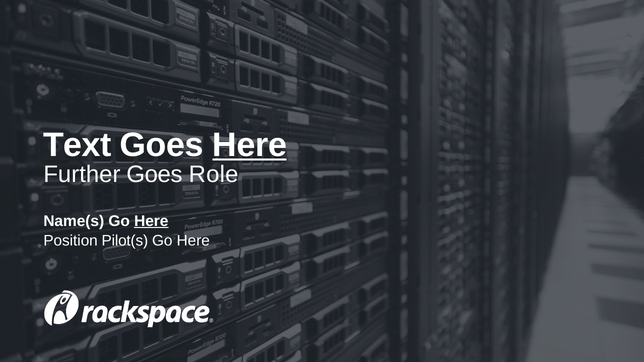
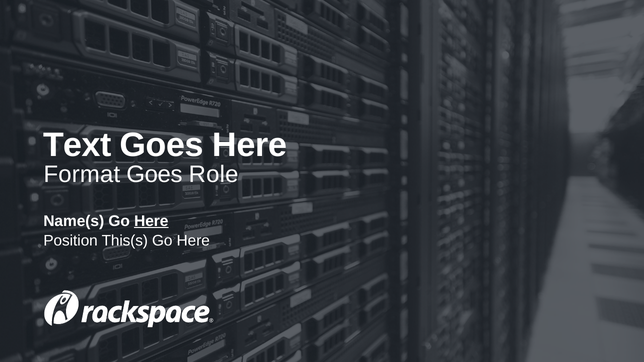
Here at (250, 145) underline: present -> none
Further: Further -> Format
Pilot(s: Pilot(s -> This(s
